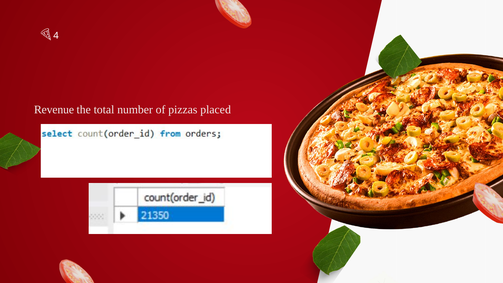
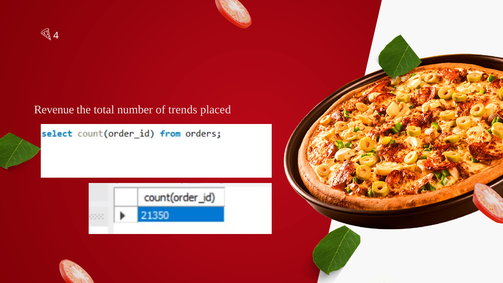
pizzas: pizzas -> trends
